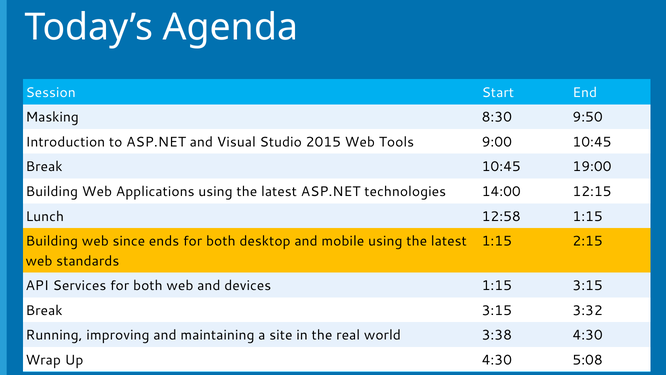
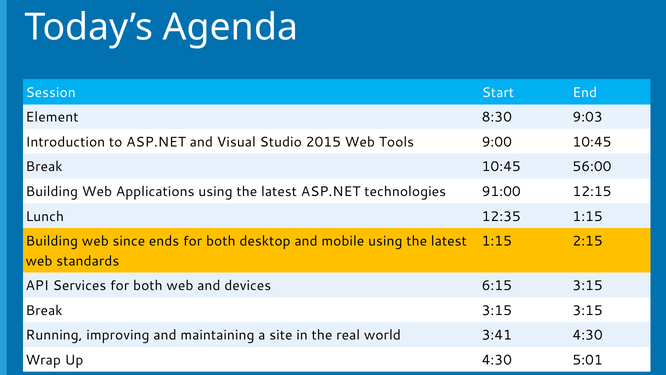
Masking: Masking -> Element
9:50: 9:50 -> 9:03
19:00: 19:00 -> 56:00
14:00: 14:00 -> 91:00
12:58: 12:58 -> 12:35
devices 1:15: 1:15 -> 6:15
3:15 3:32: 3:32 -> 3:15
3:38: 3:38 -> 3:41
5:08: 5:08 -> 5:01
